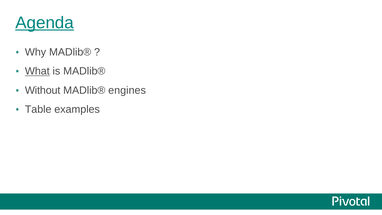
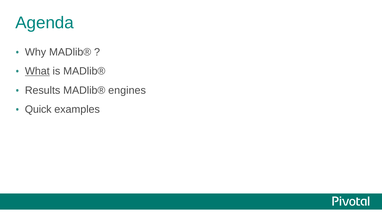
Agenda underline: present -> none
Without: Without -> Results
Table: Table -> Quick
